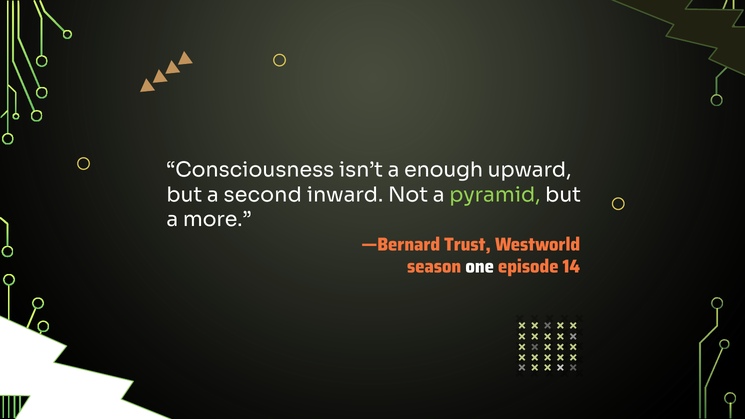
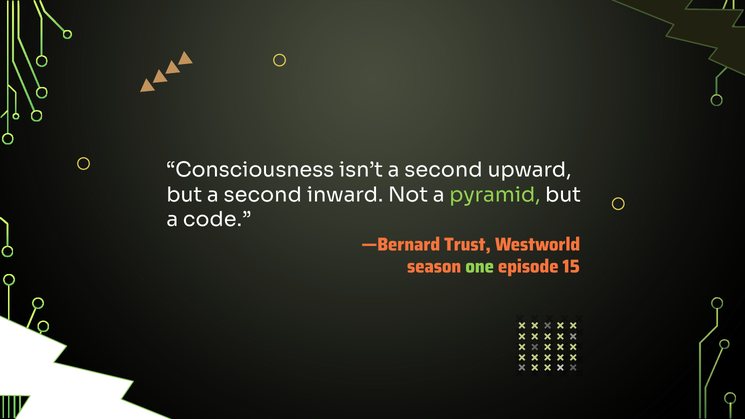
isn’t a enough: enough -> second
more: more -> code
one colour: white -> light green
14: 14 -> 15
